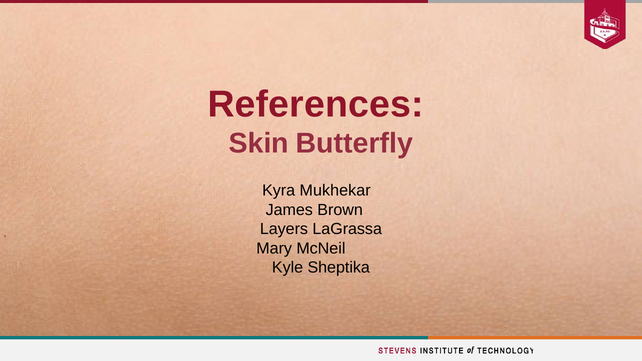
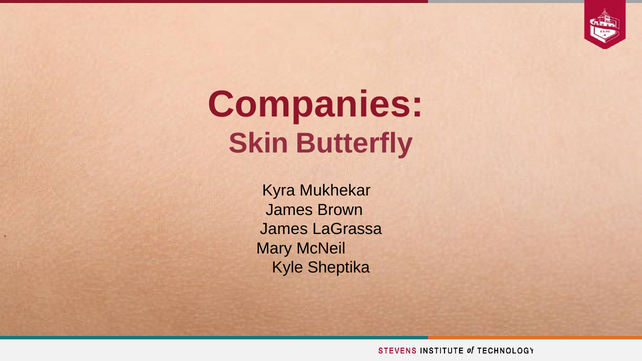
References: References -> Companies
Layers at (284, 229): Layers -> James
